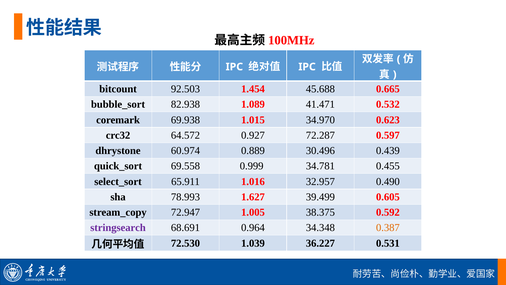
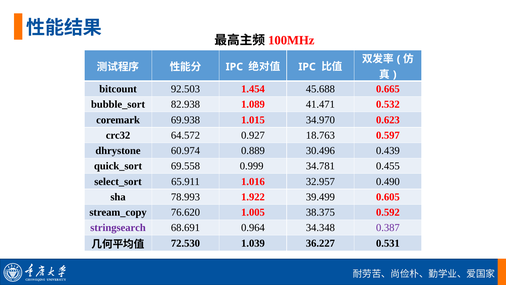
72.287: 72.287 -> 18.763
1.627: 1.627 -> 1.922
72.947: 72.947 -> 76.620
0.387 colour: orange -> purple
